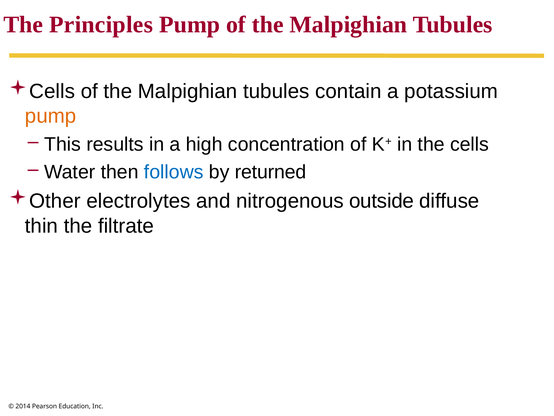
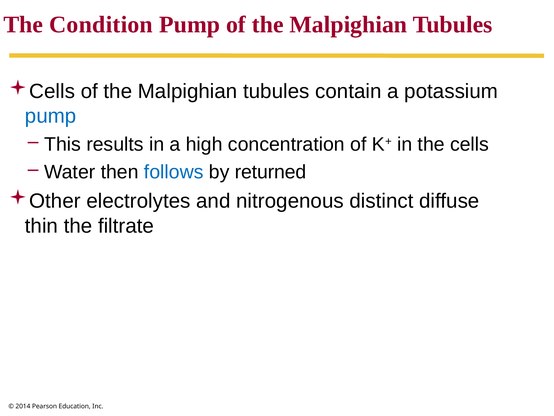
Principles: Principles -> Condition
pump at (51, 116) colour: orange -> blue
outside: outside -> distinct
